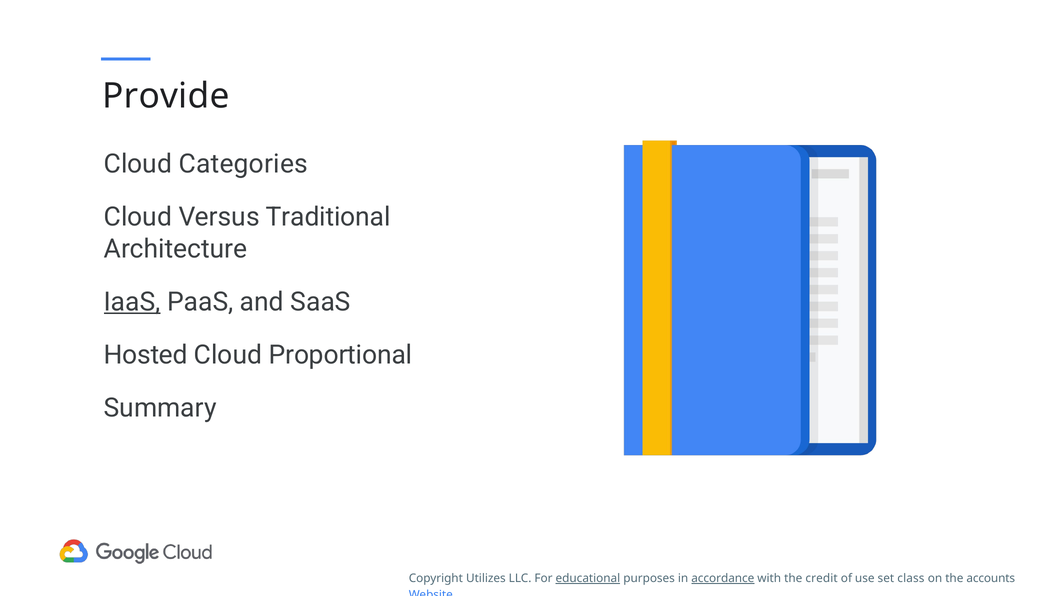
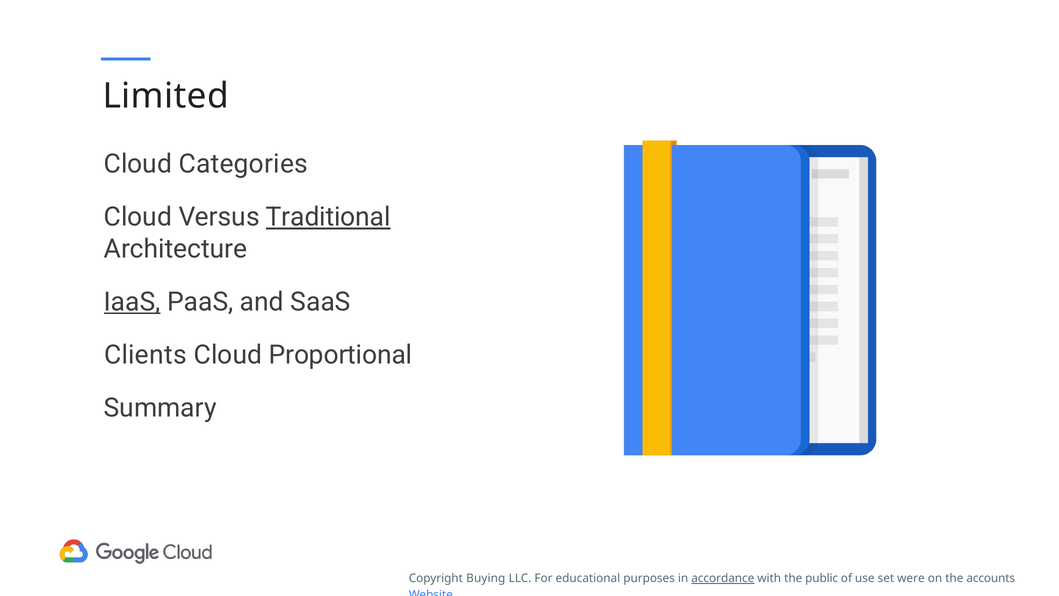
Provide: Provide -> Limited
Traditional underline: none -> present
Hosted: Hosted -> Clients
Utilizes: Utilizes -> Buying
educational underline: present -> none
credit: credit -> public
class: class -> were
